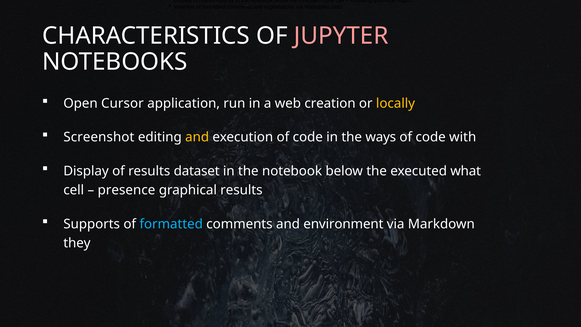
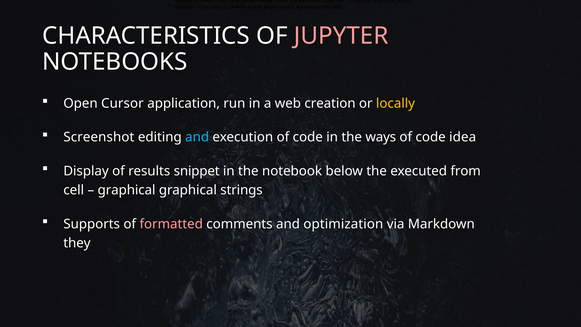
and at (197, 137) colour: yellow -> light blue
with: with -> idea
dataset: dataset -> snippet
what: what -> from
presence at (126, 190): presence -> graphical
graphical results: results -> strings
formatted at (171, 224) colour: light blue -> pink
environment: environment -> optimization
